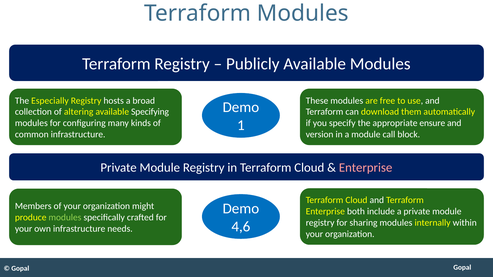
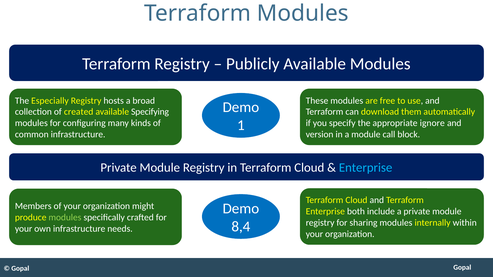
altering: altering -> created
ensure: ensure -> ignore
Enterprise at (366, 168) colour: pink -> light blue
4,6: 4,6 -> 8,4
